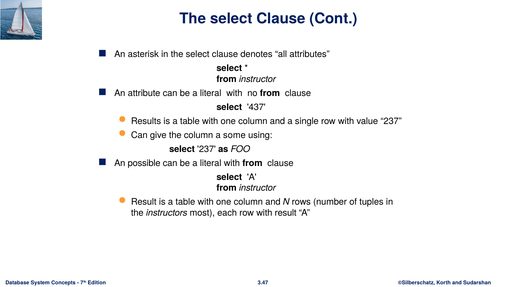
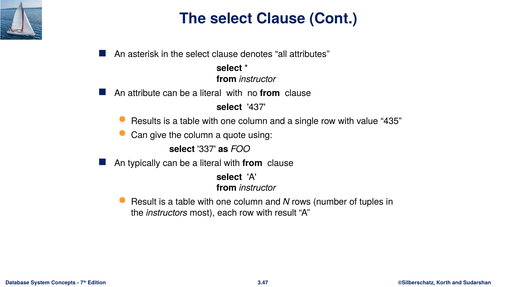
value 237: 237 -> 435
some: some -> quote
select 237: 237 -> 337
possible: possible -> typically
